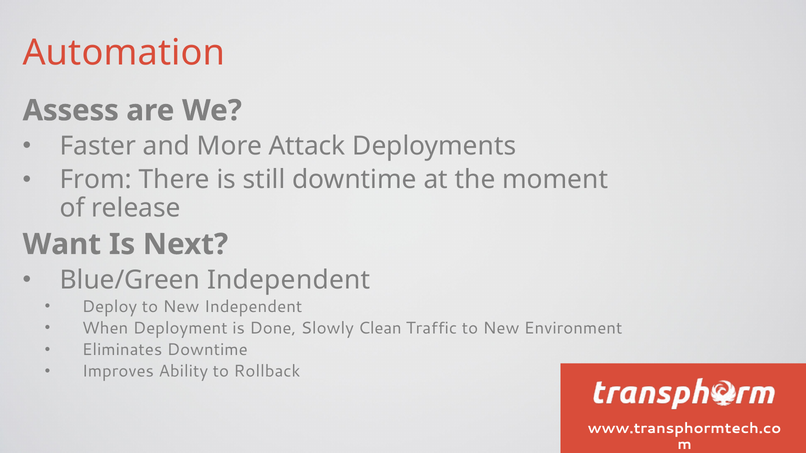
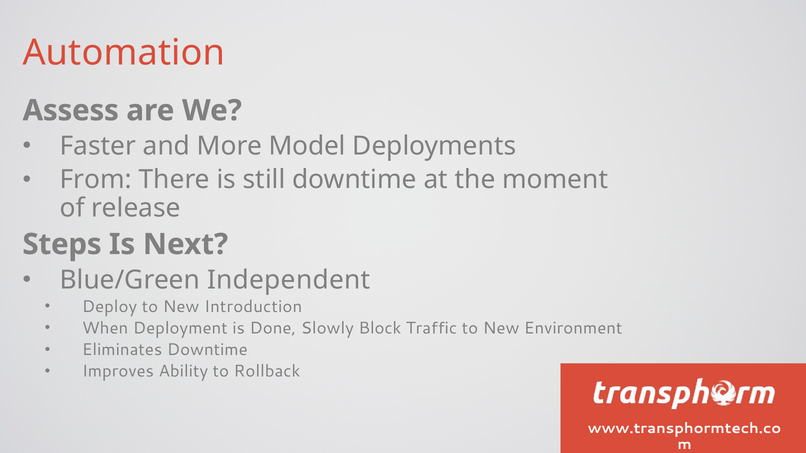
Attack: Attack -> Model
Want: Want -> Steps
New Independent: Independent -> Introduction
Clean: Clean -> Block
